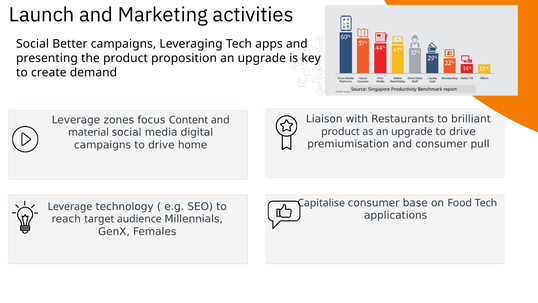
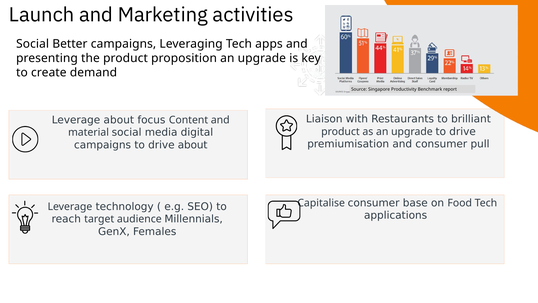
Leverage zones: zones -> about
drive home: home -> about
